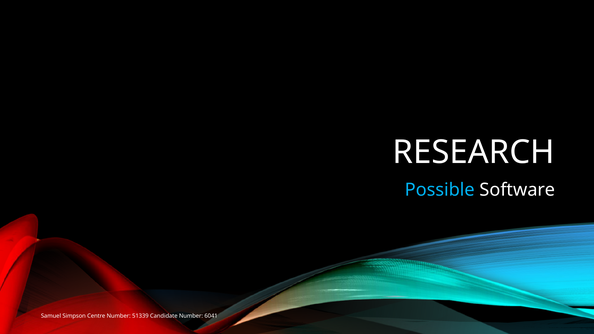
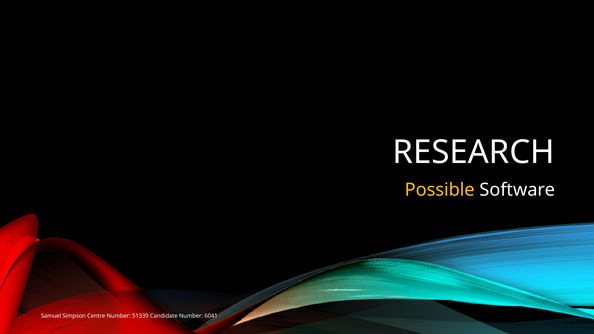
Possible colour: light blue -> yellow
